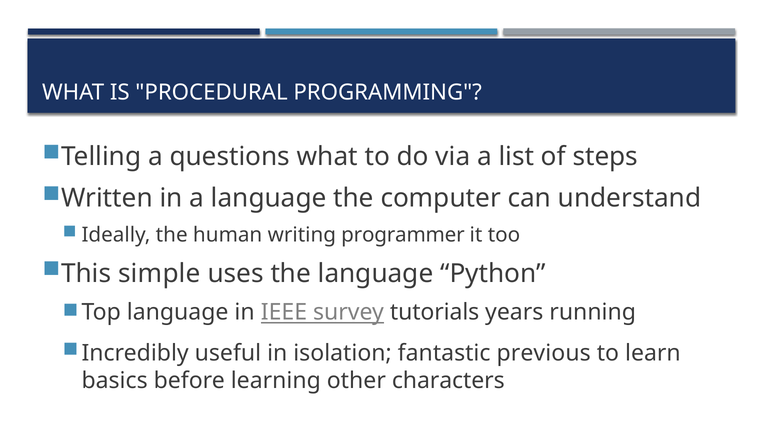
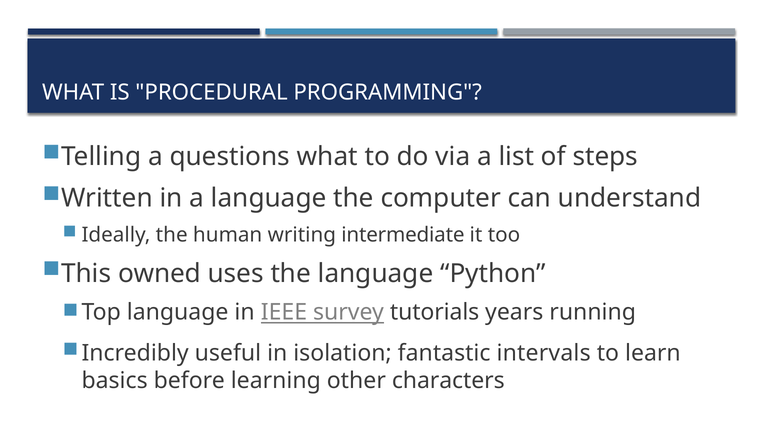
programmer: programmer -> intermediate
simple: simple -> owned
previous: previous -> intervals
